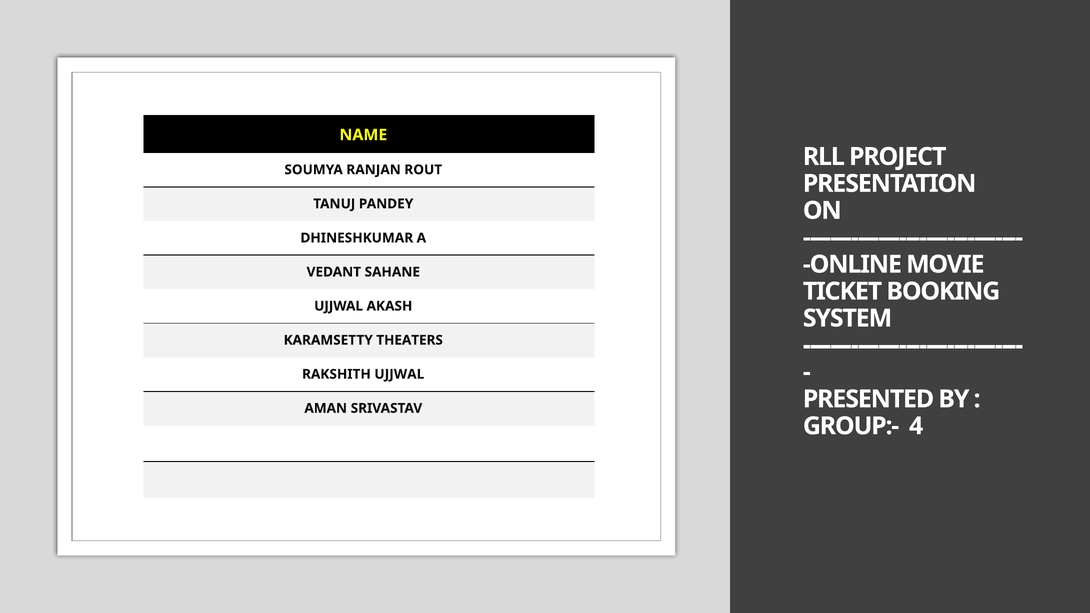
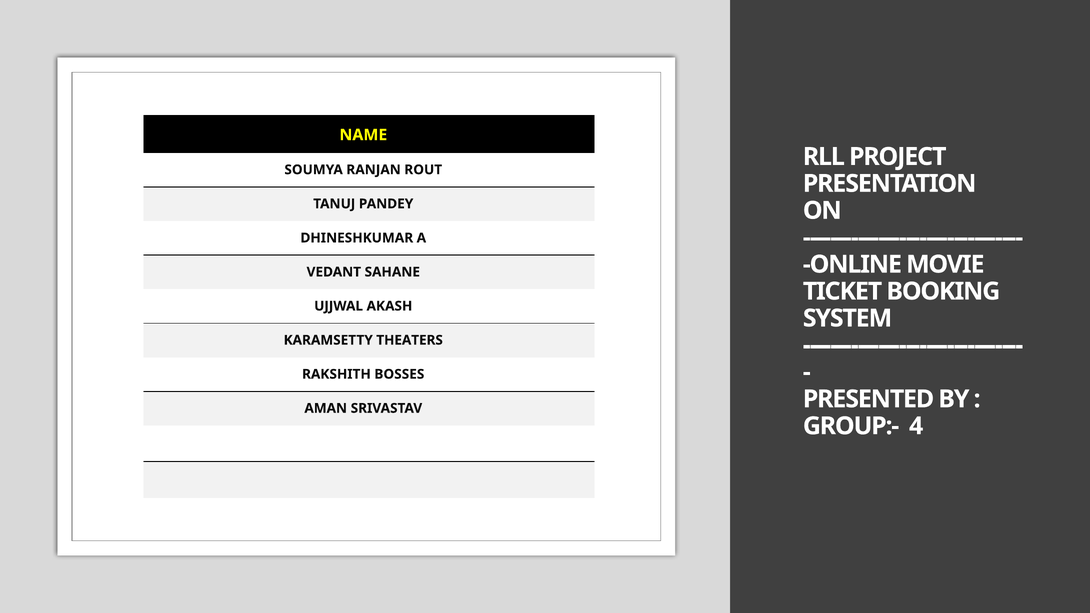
RAKSHITH UJJWAL: UJJWAL -> BOSSES
